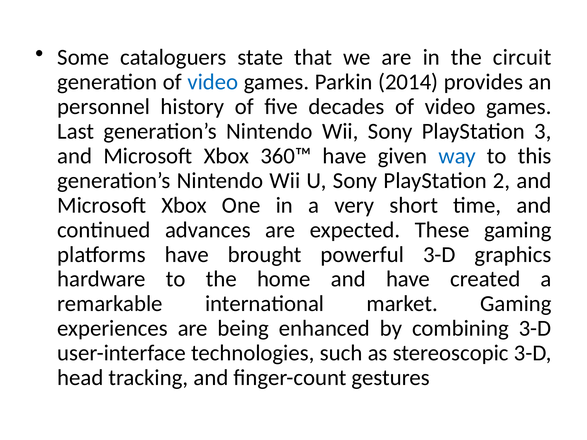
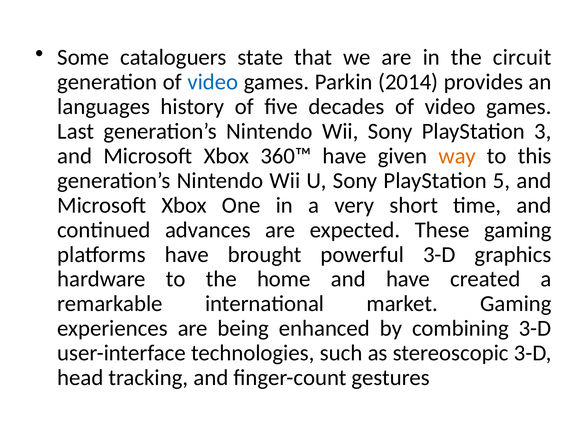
personnel: personnel -> languages
way colour: blue -> orange
2: 2 -> 5
